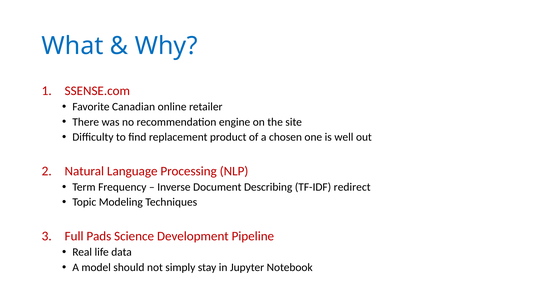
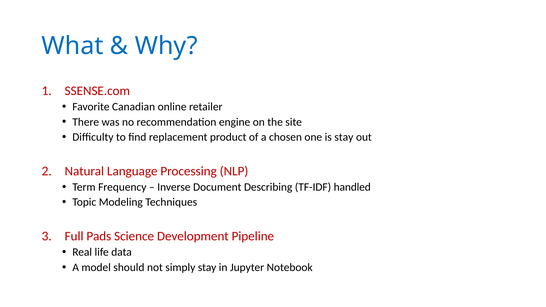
is well: well -> stay
redirect: redirect -> handled
